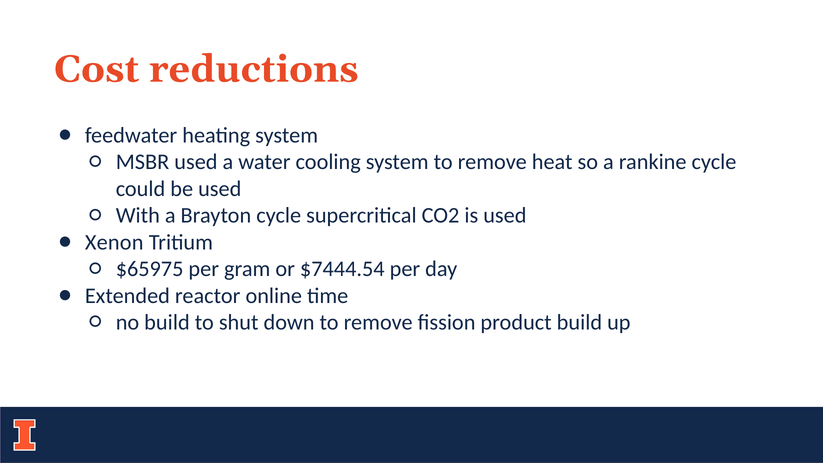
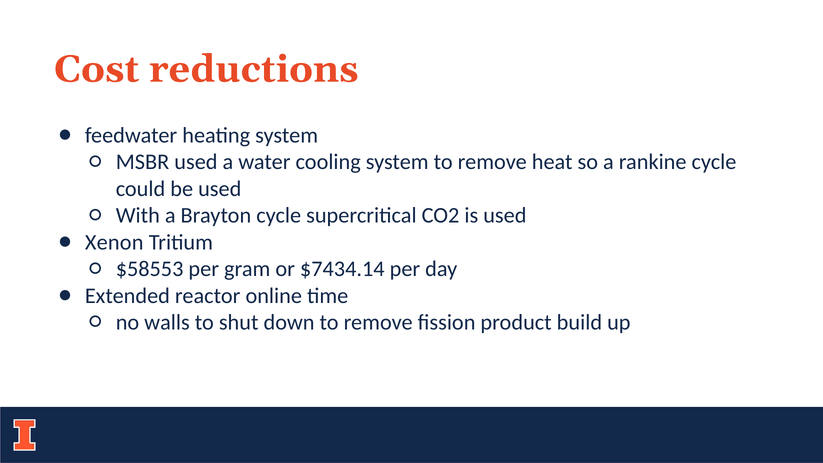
$65975: $65975 -> $58553
$7444.54: $7444.54 -> $7434.14
no build: build -> walls
